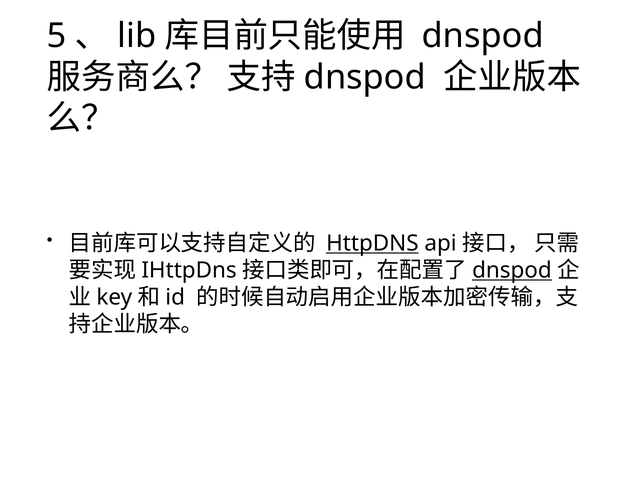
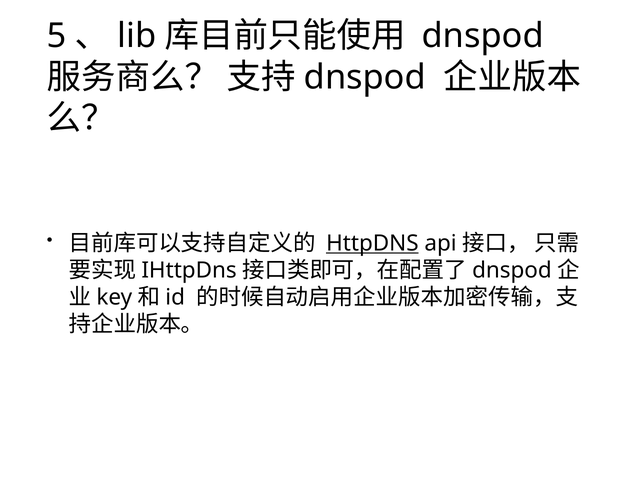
dnspod at (512, 270) underline: present -> none
